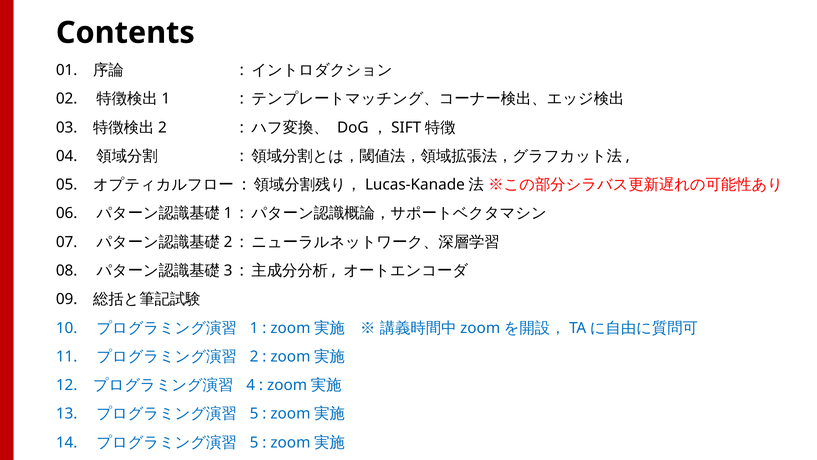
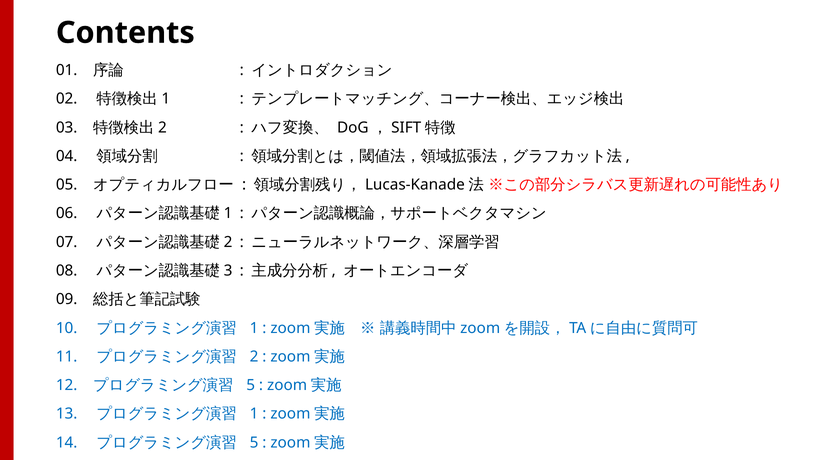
4 at (251, 385): 4 -> 5
5 at (254, 413): 5 -> 1
